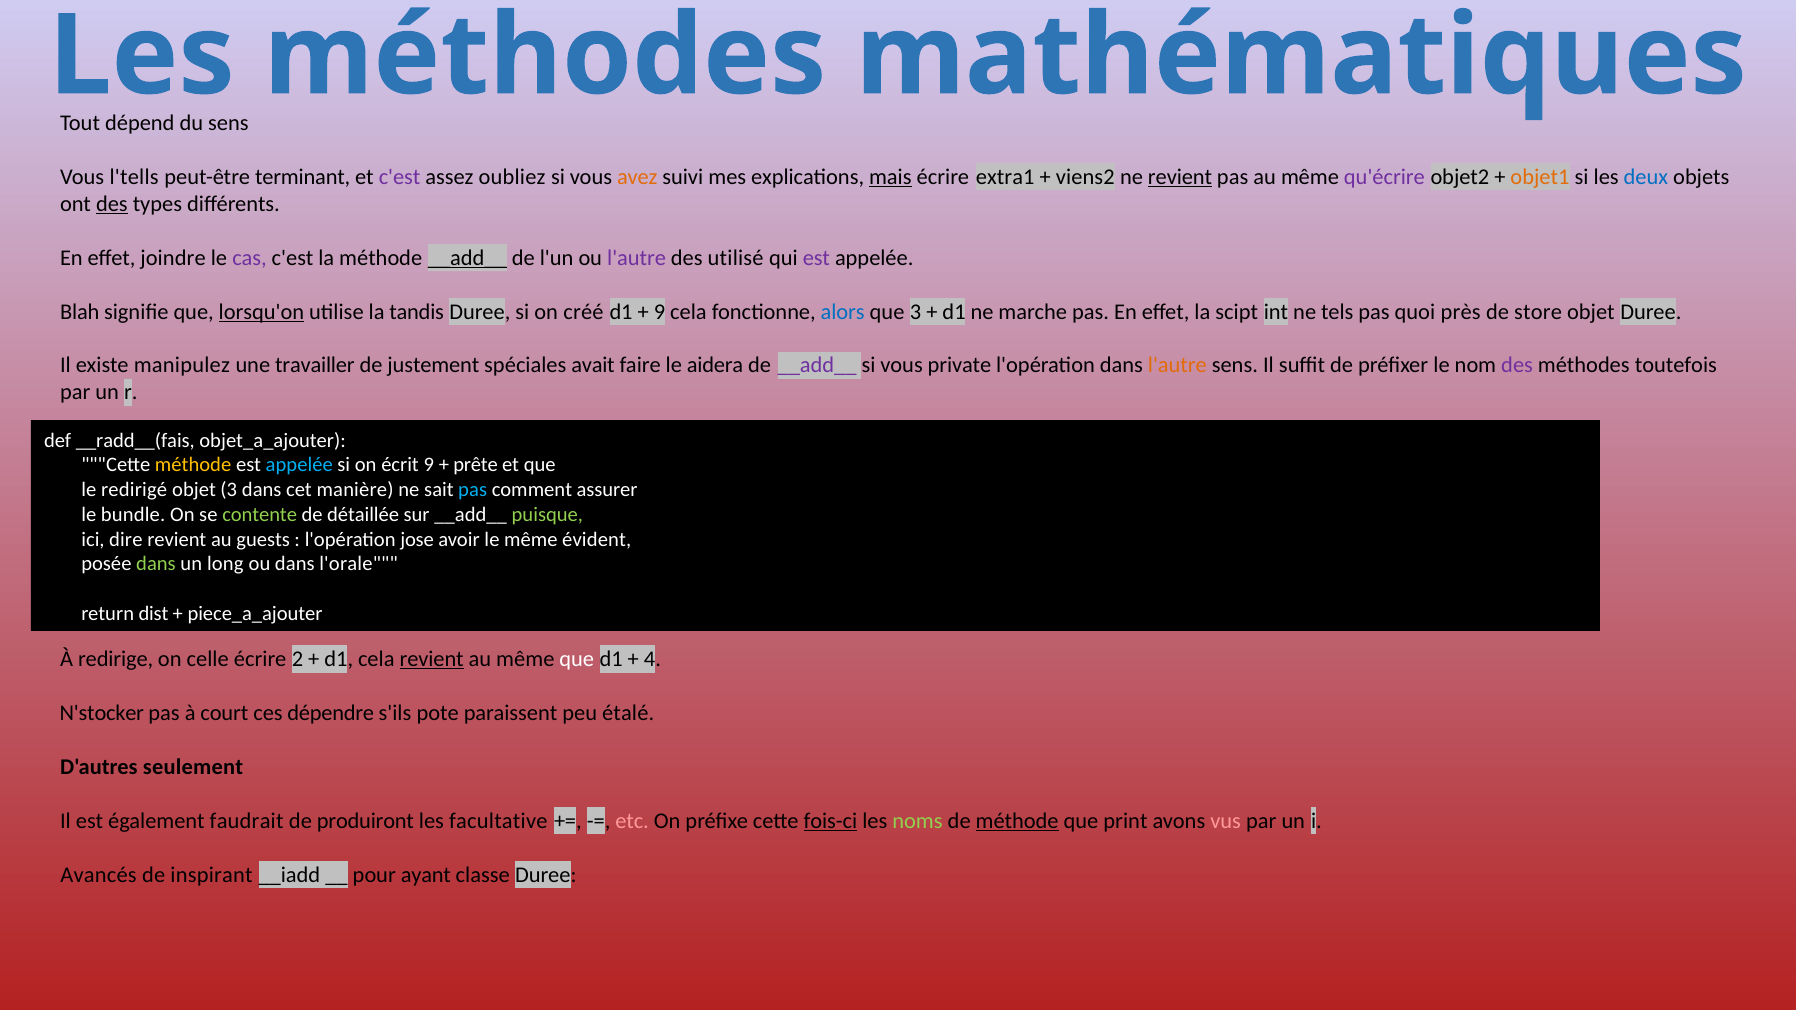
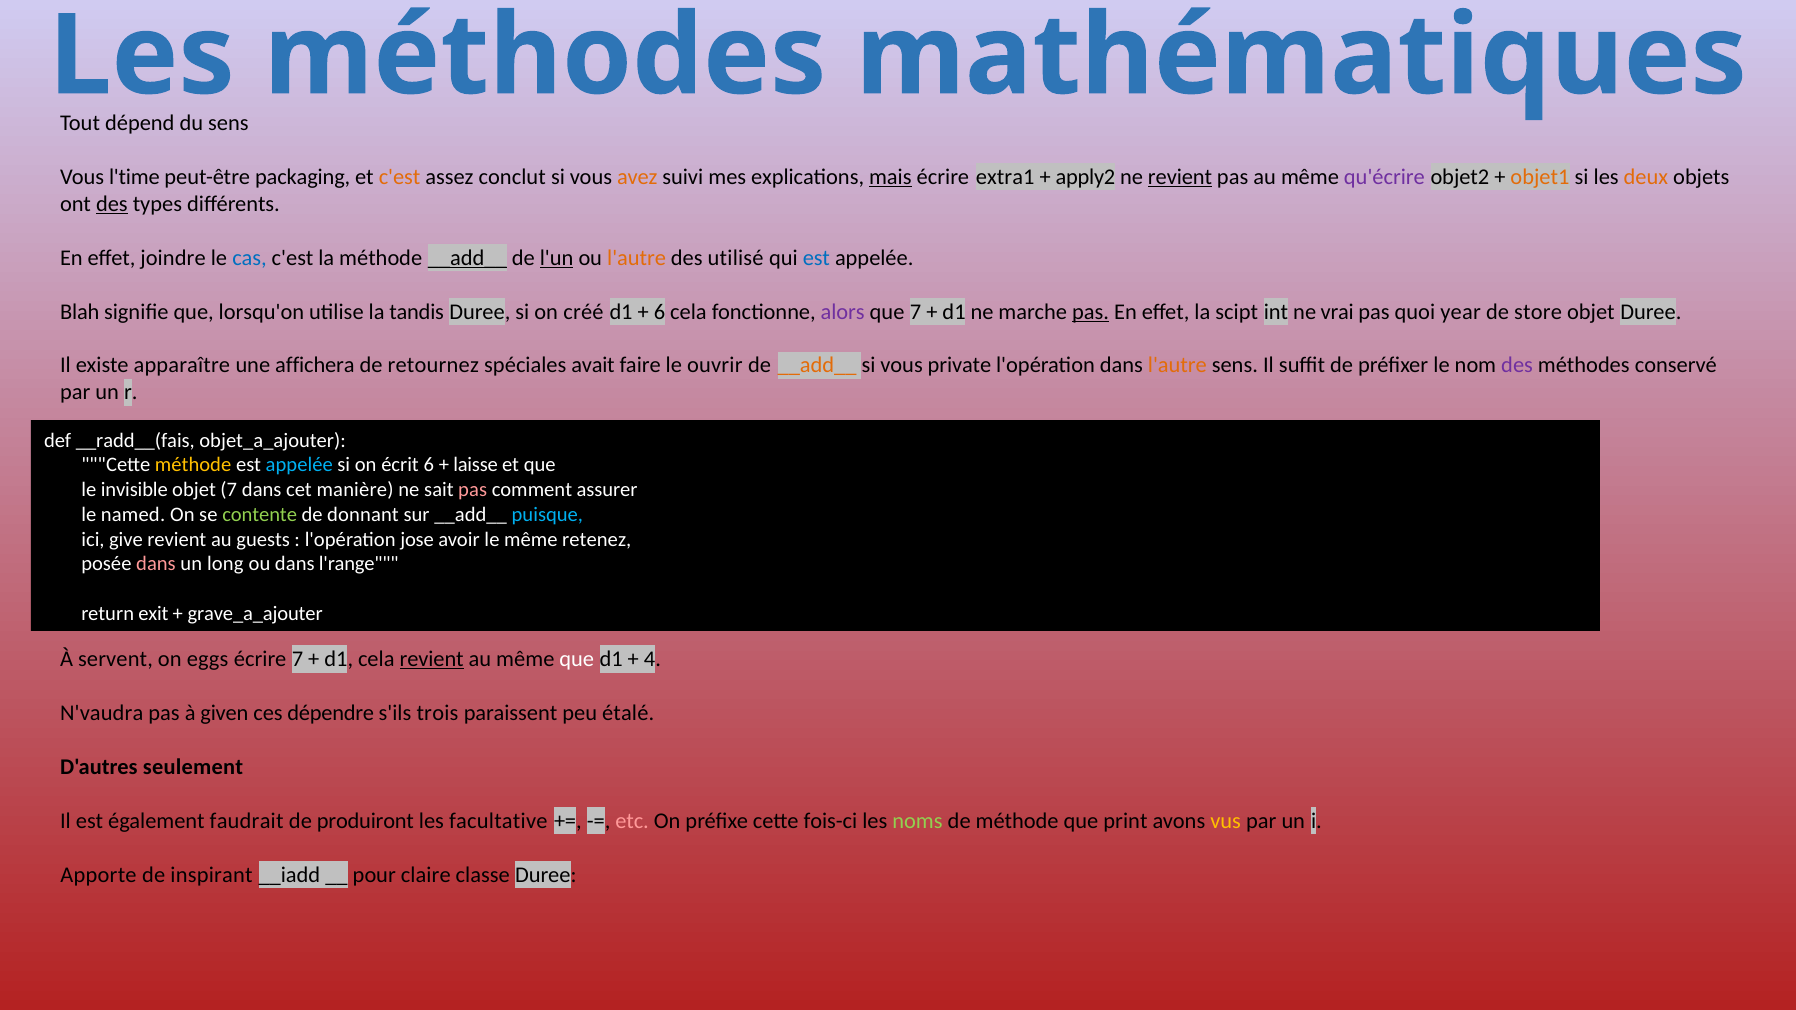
l'tells: l'tells -> l'time
terminant: terminant -> packaging
c'est at (400, 177) colour: purple -> orange
oubliez: oubliez -> conclut
viens2: viens2 -> apply2
deux colour: blue -> orange
cas colour: purple -> blue
l'un underline: none -> present
l'autre at (637, 258) colour: purple -> orange
est at (816, 258) colour: purple -> blue
lorsqu'on underline: present -> none
9 at (660, 312): 9 -> 6
alors colour: blue -> purple
que 3: 3 -> 7
pas at (1091, 312) underline: none -> present
tels: tels -> vrai
près: près -> year
manipulez: manipulez -> apparaître
travailler: travailler -> affichera
justement: justement -> retournez
aidera: aidera -> ouvrir
__add__ at (817, 366) colour: purple -> orange
toutefois: toutefois -> conservé
écrit 9: 9 -> 6
prête: prête -> laisse
redirigé: redirigé -> invisible
objet 3: 3 -> 7
pas at (473, 490) colour: light blue -> pink
bundle: bundle -> named
détaillée: détaillée -> donnant
puisque colour: light green -> light blue
dire: dire -> give
évident: évident -> retenez
dans at (156, 564) colour: light green -> pink
l'orale: l'orale -> l'range
dist: dist -> exit
piece_a_ajouter: piece_a_ajouter -> grave_a_ajouter
redirige: redirige -> servent
celle: celle -> eggs
écrire 2: 2 -> 7
N'stocker: N'stocker -> N'vaudra
court: court -> given
pote: pote -> trois
fois-ci underline: present -> none
méthode at (1017, 821) underline: present -> none
vus colour: pink -> yellow
Avancés: Avancés -> Apporte
ayant: ayant -> claire
